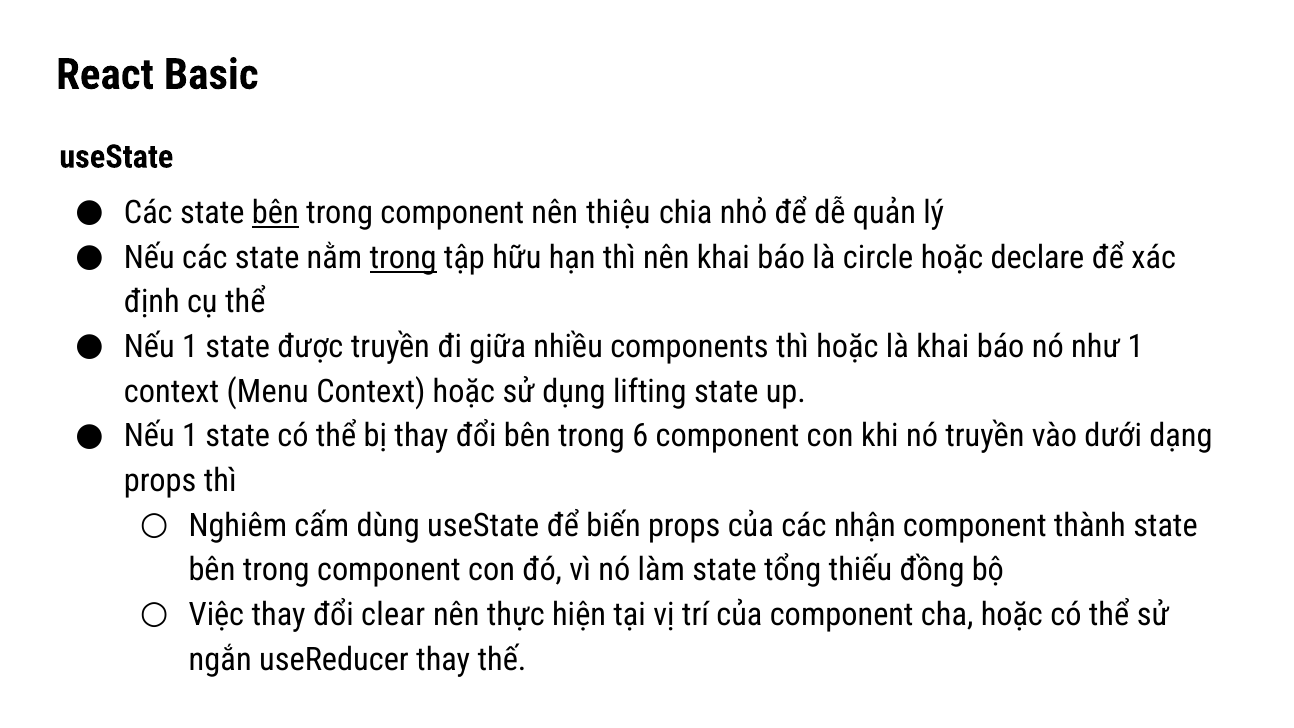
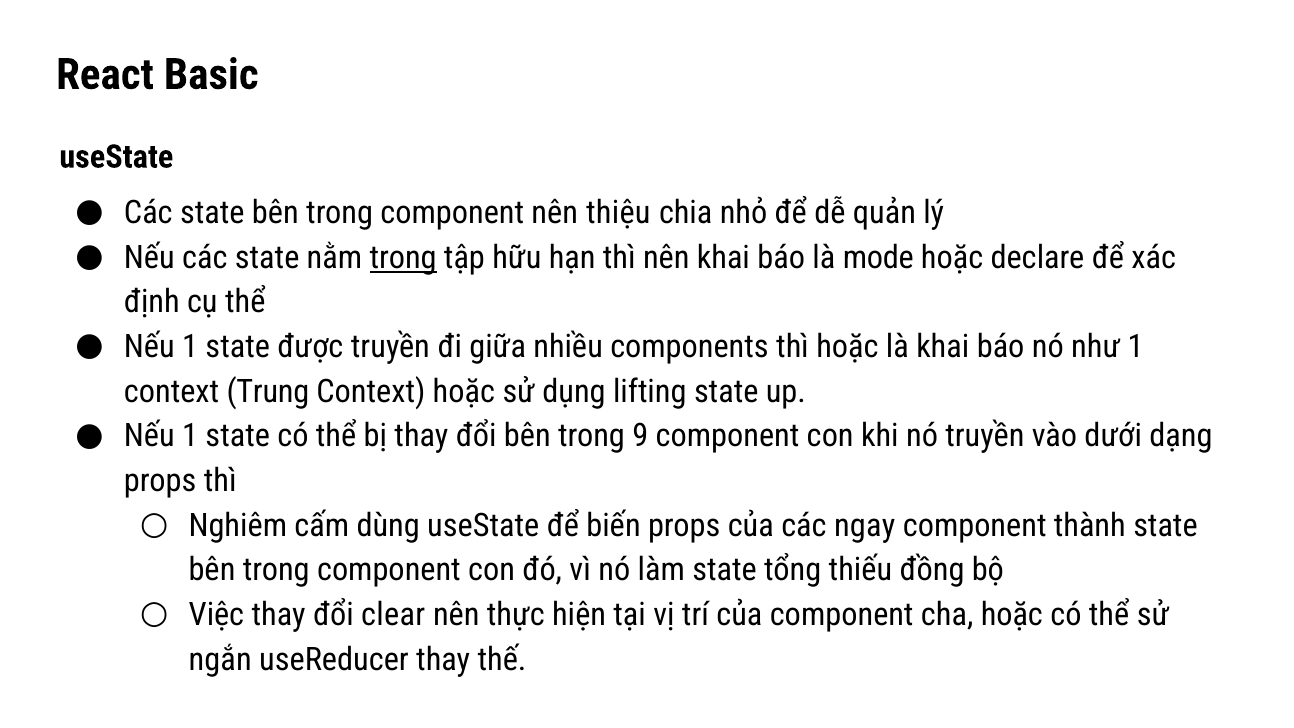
bên at (275, 213) underline: present -> none
circle: circle -> mode
Menu: Menu -> Trung
6: 6 -> 9
nhận: nhận -> ngay
